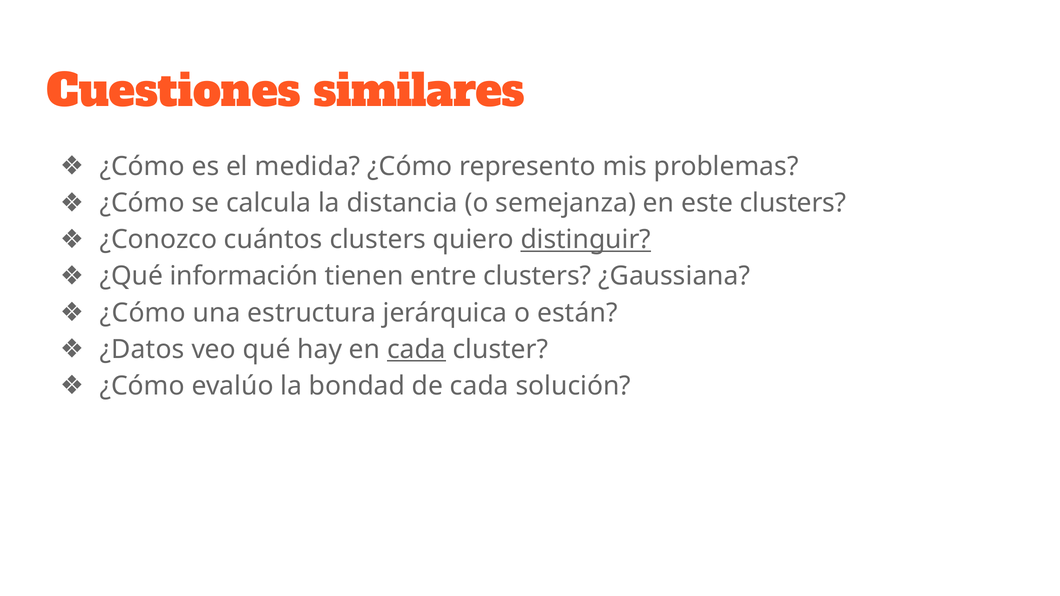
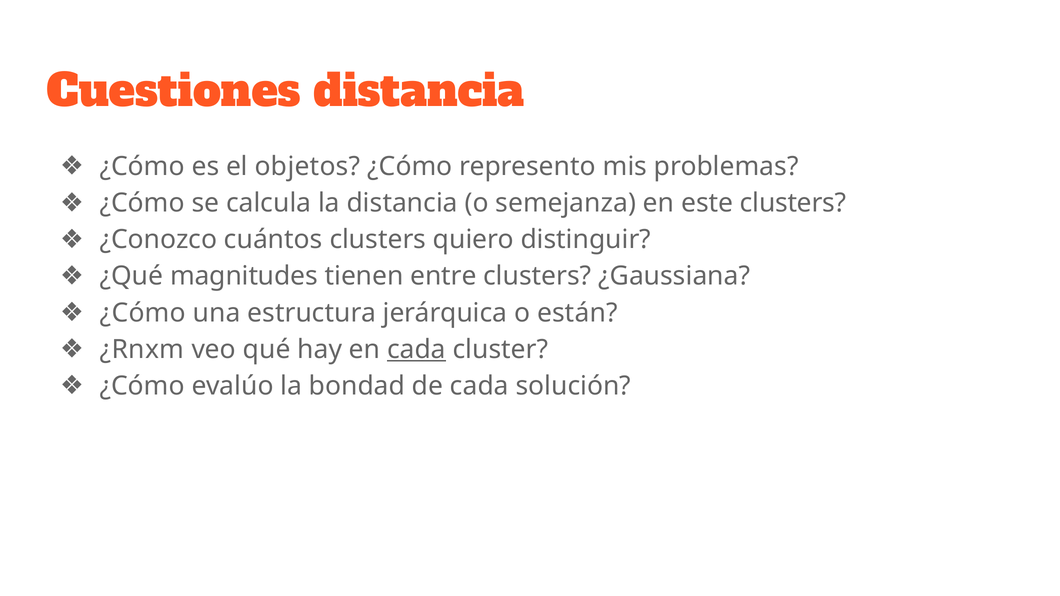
Cuestiones similares: similares -> distancia
medida: medida -> objetos
distinguir underline: present -> none
información: información -> magnitudes
¿Datos: ¿Datos -> ¿Rnxm
